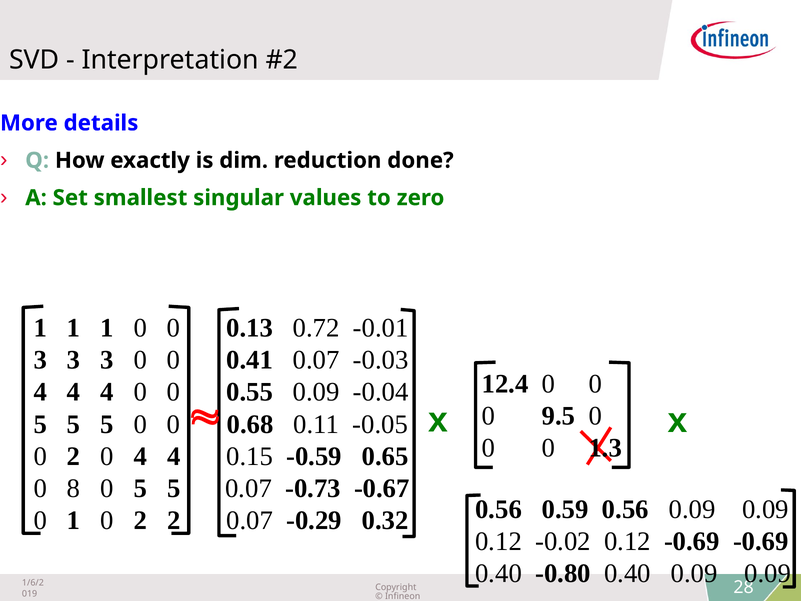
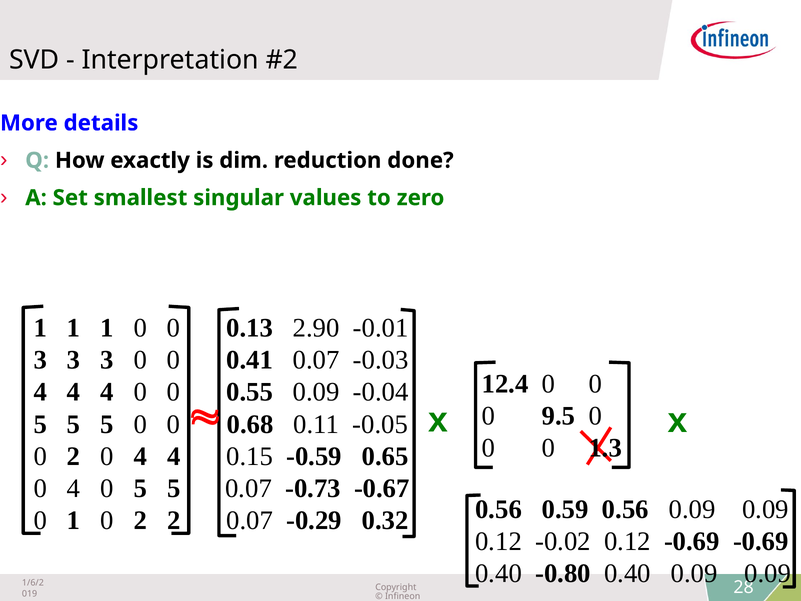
0.72: 0.72 -> 2.90
8 at (74, 488): 8 -> 4
